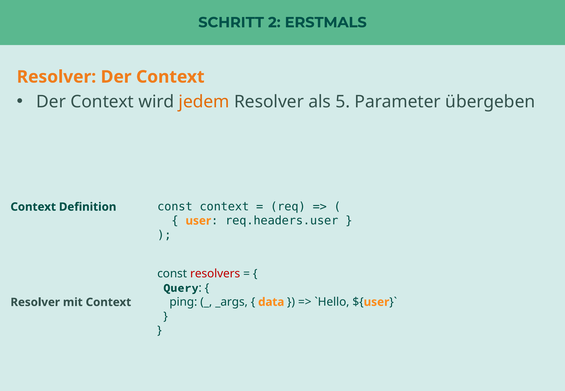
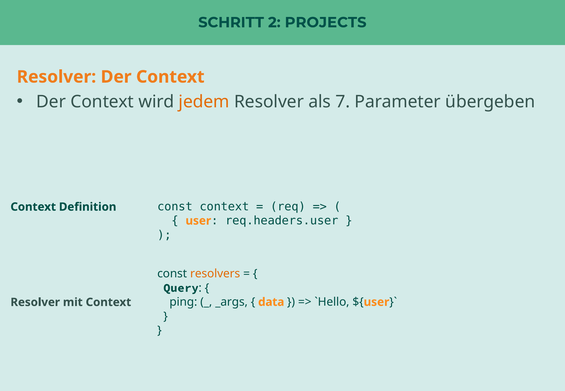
ERSTMALS: ERSTMALS -> PROJECTS
5: 5 -> 7
resolvers colour: red -> orange
